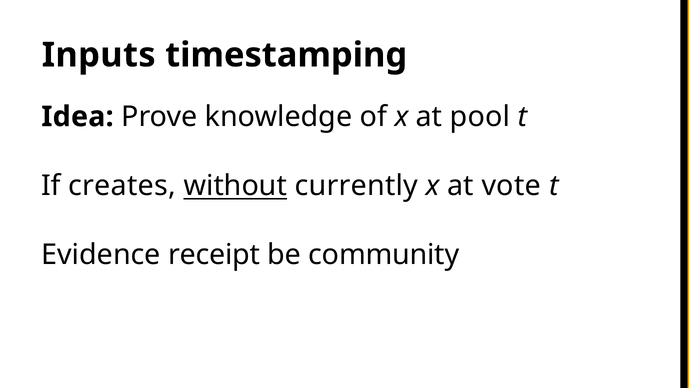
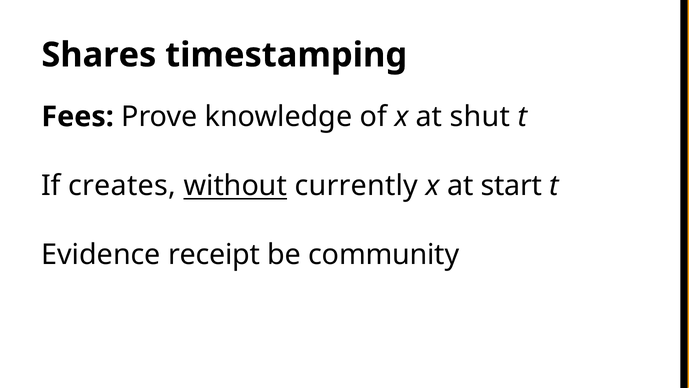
Inputs: Inputs -> Shares
Idea: Idea -> Fees
pool: pool -> shut
vote: vote -> start
